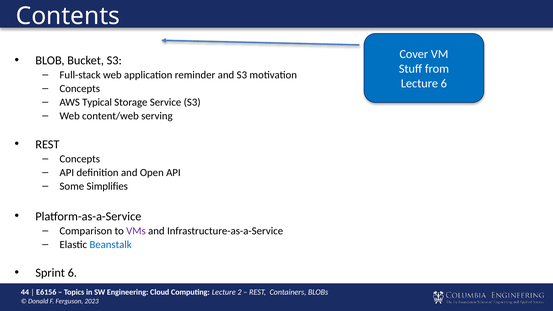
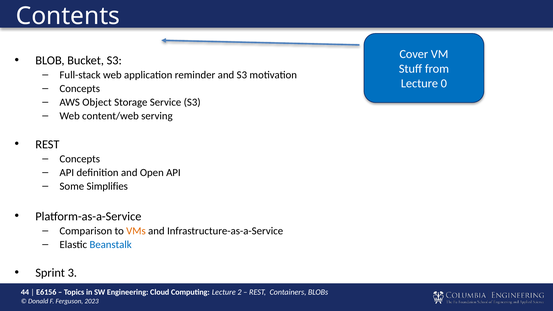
Lecture 6: 6 -> 0
Typical: Typical -> Object
VMs colour: purple -> orange
Sprint 6: 6 -> 3
